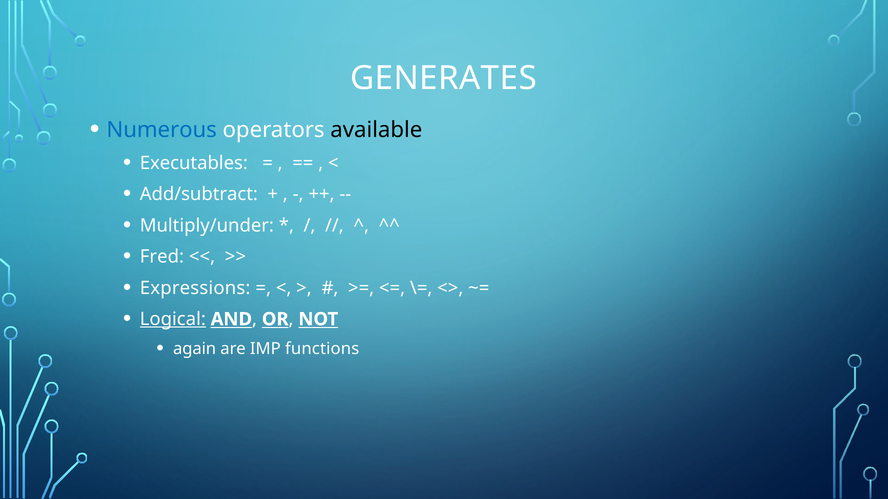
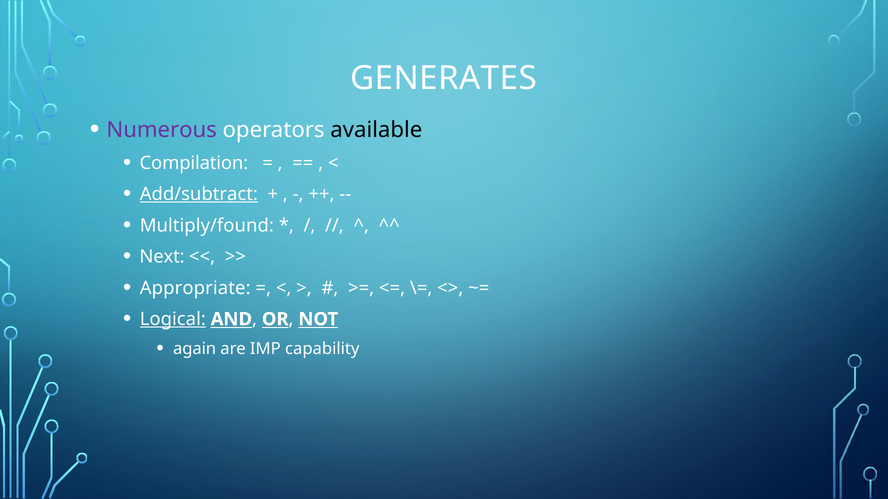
Numerous colour: blue -> purple
Executables: Executables -> Compilation
Add/subtract underline: none -> present
Multiply/under: Multiply/under -> Multiply/found
Fred: Fred -> Next
Expressions: Expressions -> Appropriate
functions: functions -> capability
